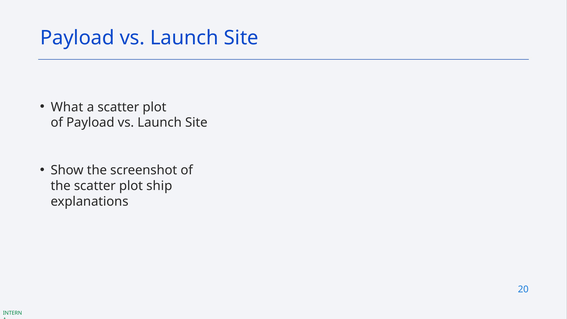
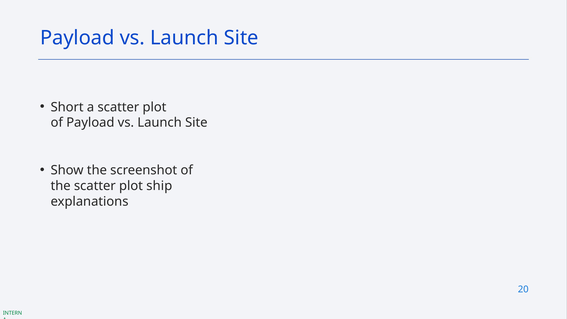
What: What -> Short
